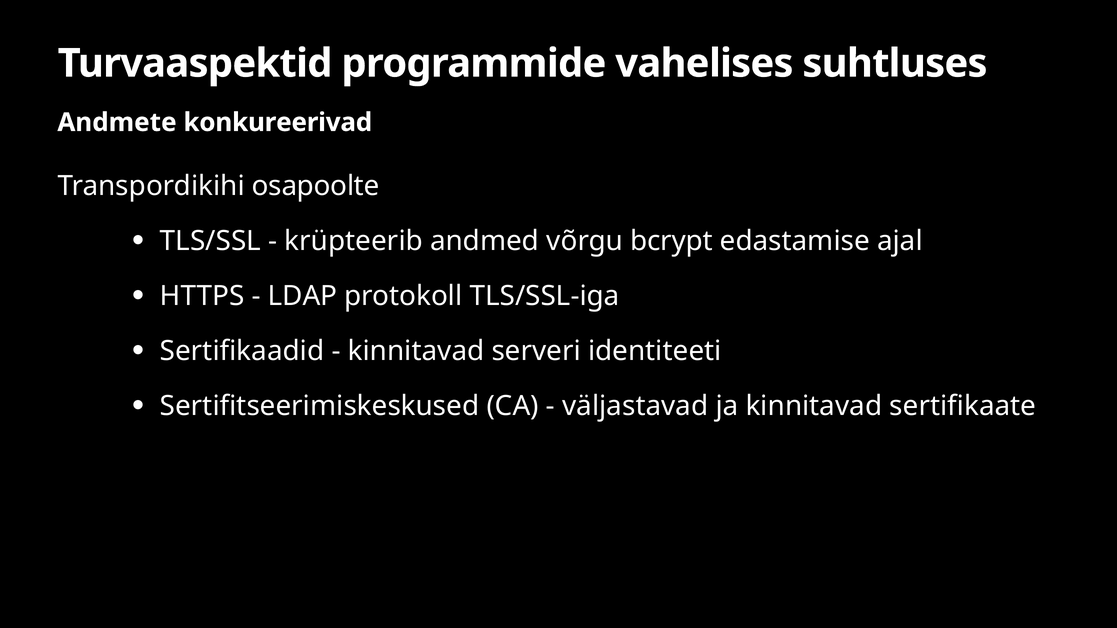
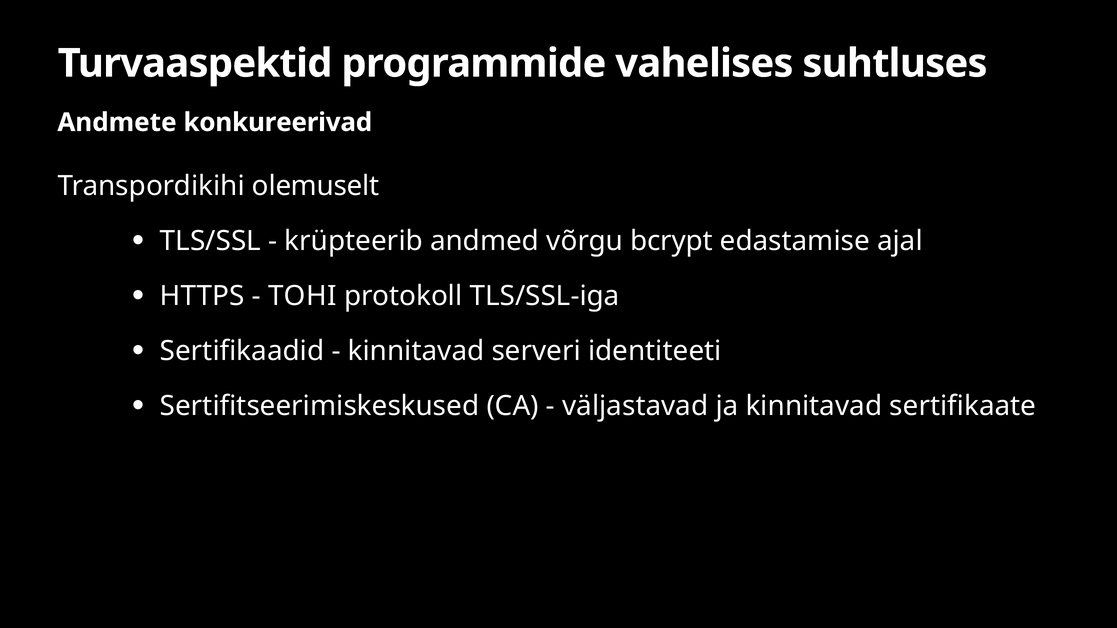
osapoolte: osapoolte -> olemuselt
LDAP: LDAP -> TOHI
